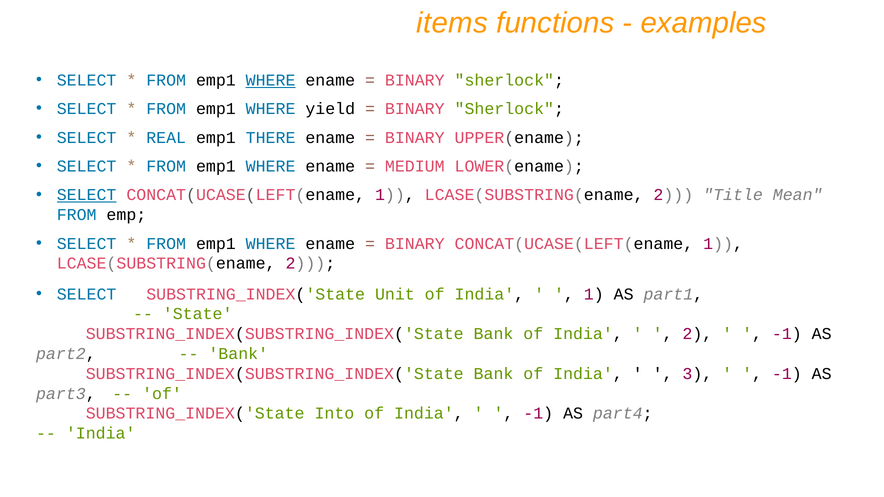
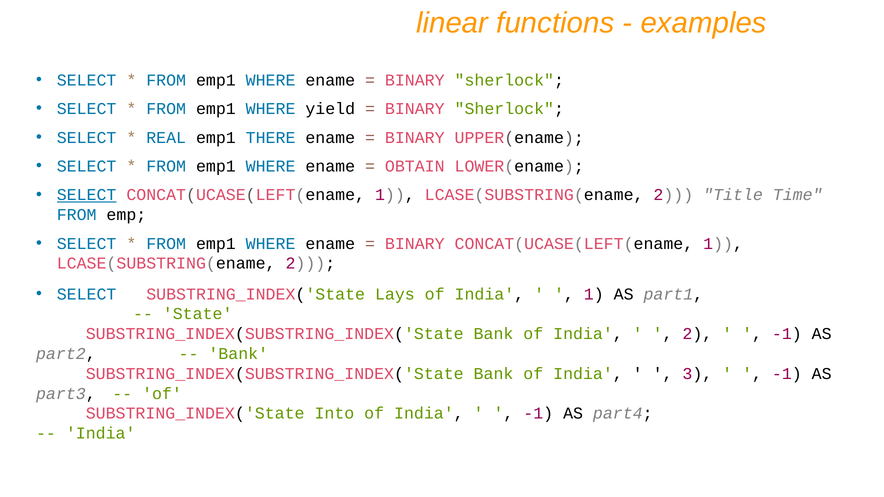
items: items -> linear
WHERE at (271, 80) underline: present -> none
MEDIUM: MEDIUM -> OBTAIN
Mean: Mean -> Time
Unit: Unit -> Lays
